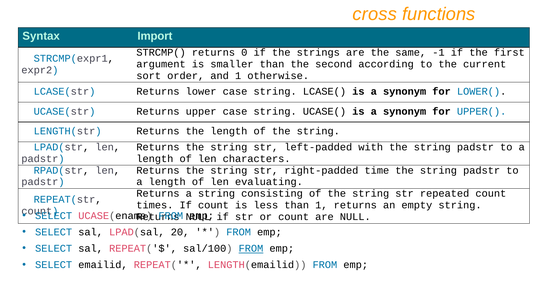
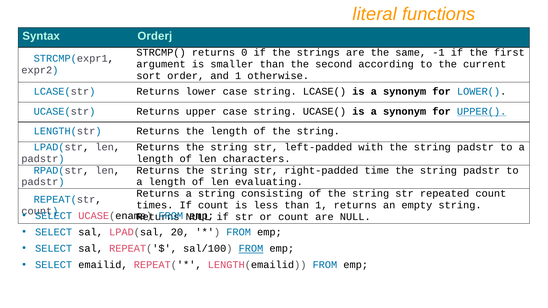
cross: cross -> literal
Import: Import -> Orderj
UPPER( underline: none -> present
